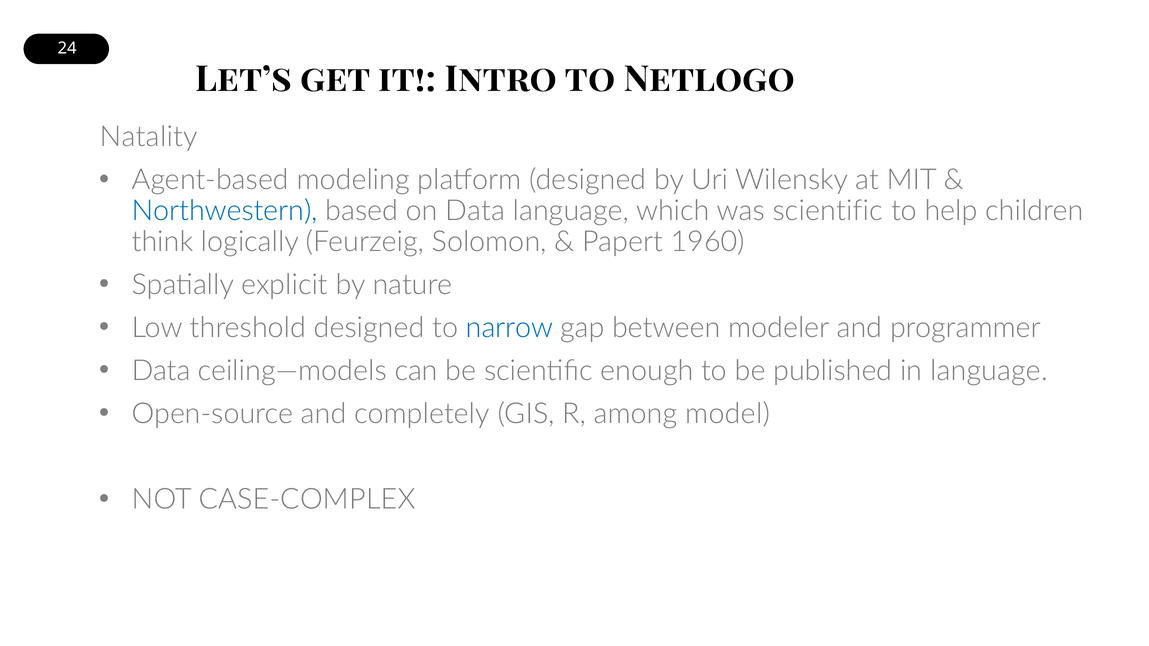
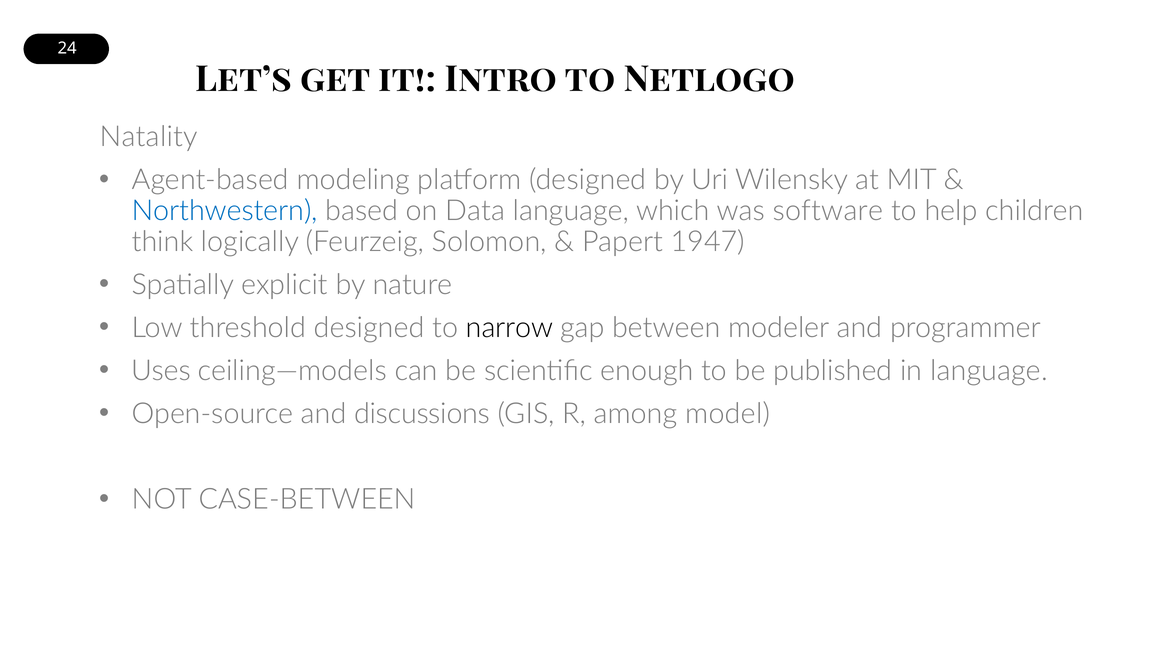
was scientific: scientific -> software
1960: 1960 -> 1947
narrow colour: blue -> black
Data at (161, 371): Data -> Uses
completely: completely -> discussions
CASE-COMPLEX: CASE-COMPLEX -> CASE-BETWEEN
